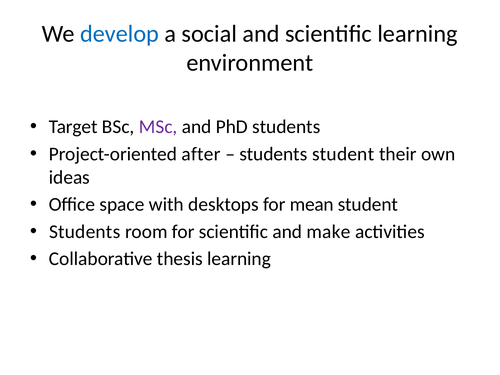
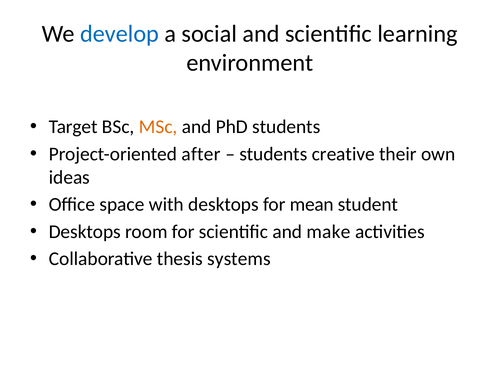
MSc colour: purple -> orange
students student: student -> creative
Students at (85, 232): Students -> Desktops
thesis learning: learning -> systems
